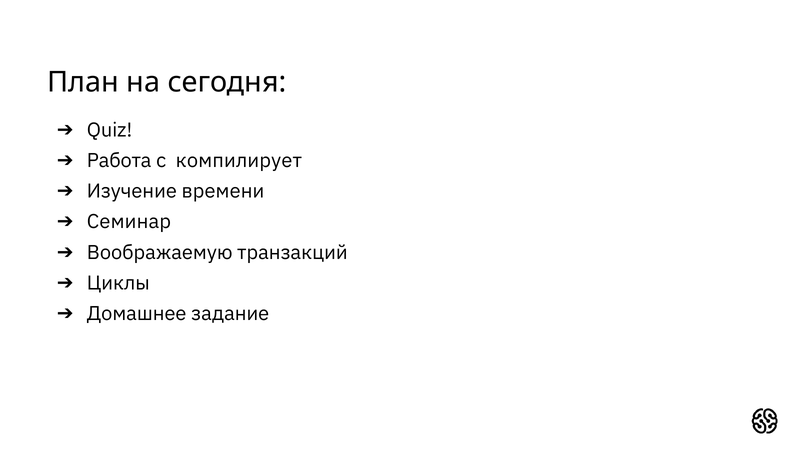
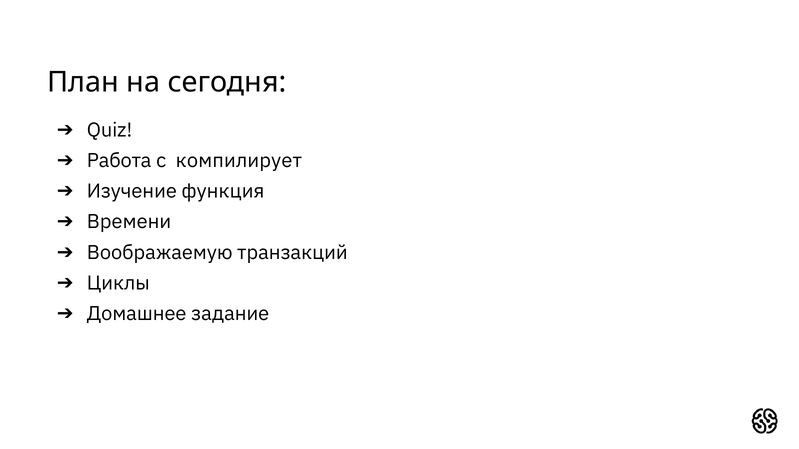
времени: времени -> функция
Семинар: Семинар -> Времени
